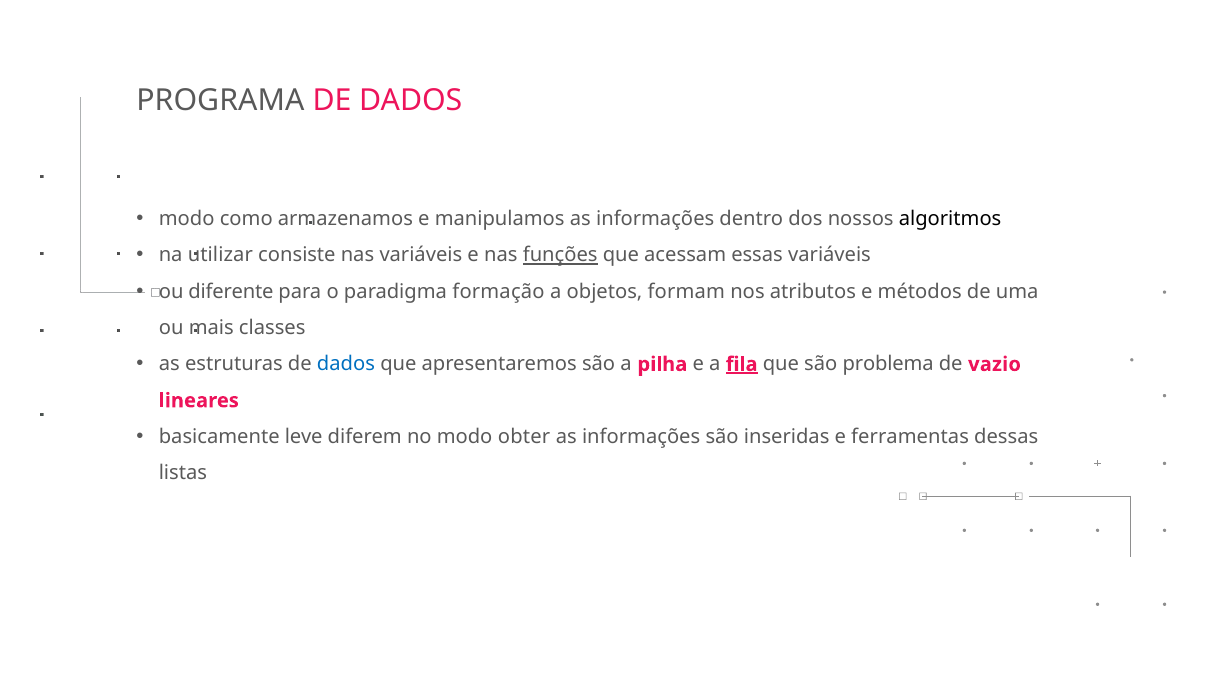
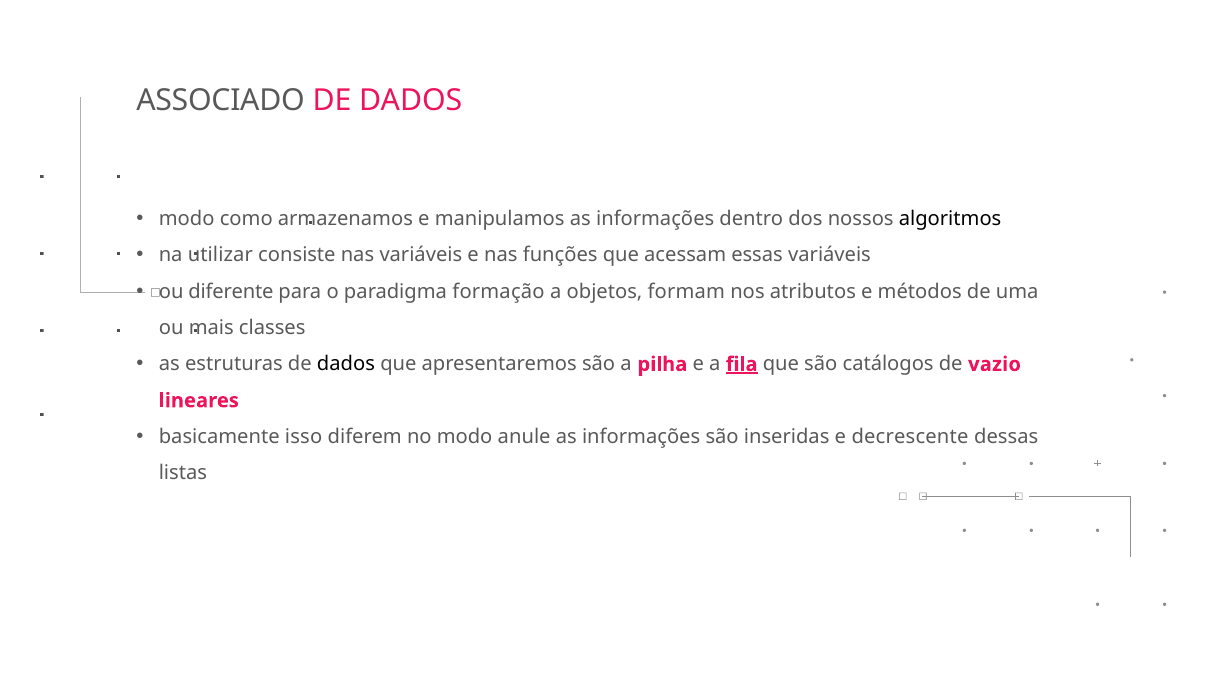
PROGRAMA: PROGRAMA -> ASSOCIADO
funções underline: present -> none
dados at (346, 364) colour: blue -> black
problema: problema -> catálogos
leve: leve -> isso
obter: obter -> anule
ferramentas: ferramentas -> decrescente
